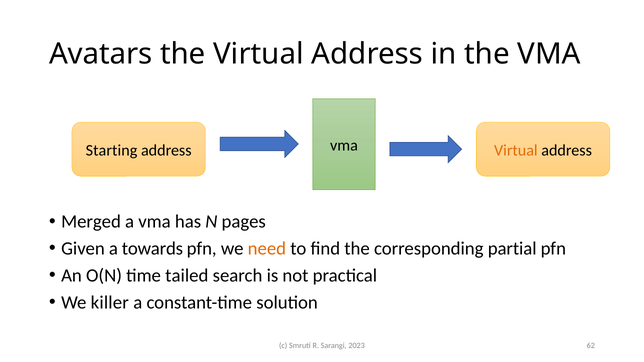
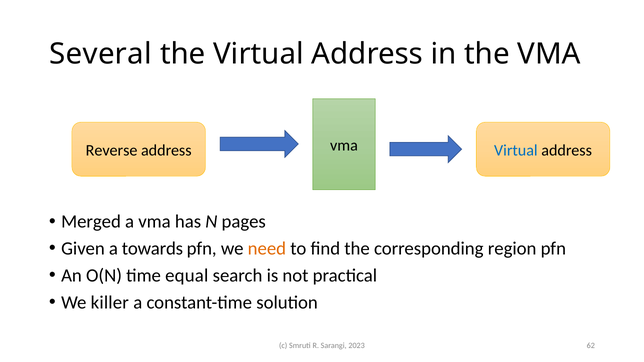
Avatars: Avatars -> Several
Starting: Starting -> Reverse
Virtual at (516, 150) colour: orange -> blue
partial: partial -> region
tailed: tailed -> equal
